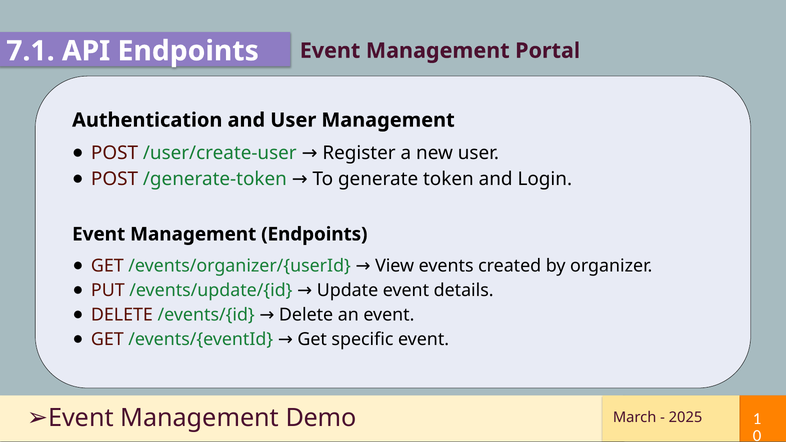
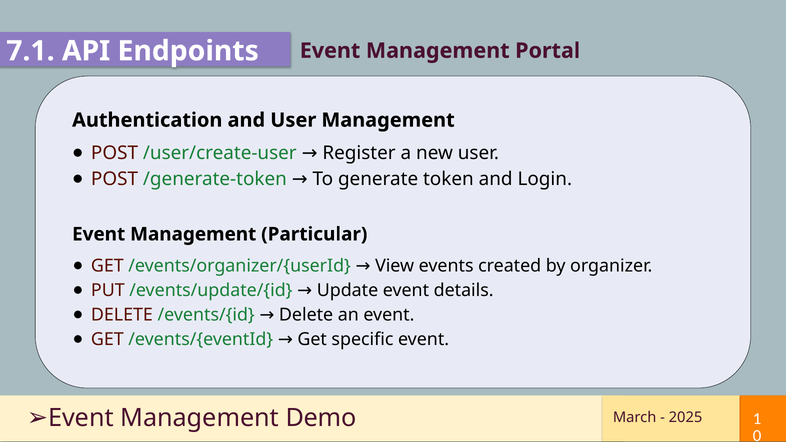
Management Endpoints: Endpoints -> Particular
